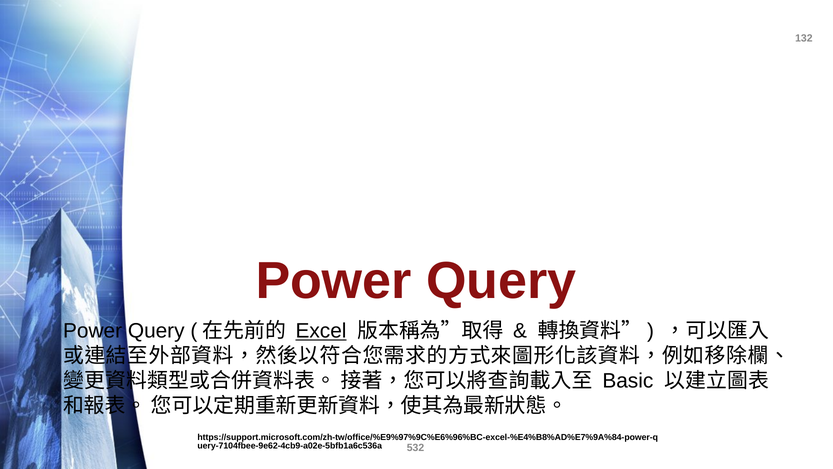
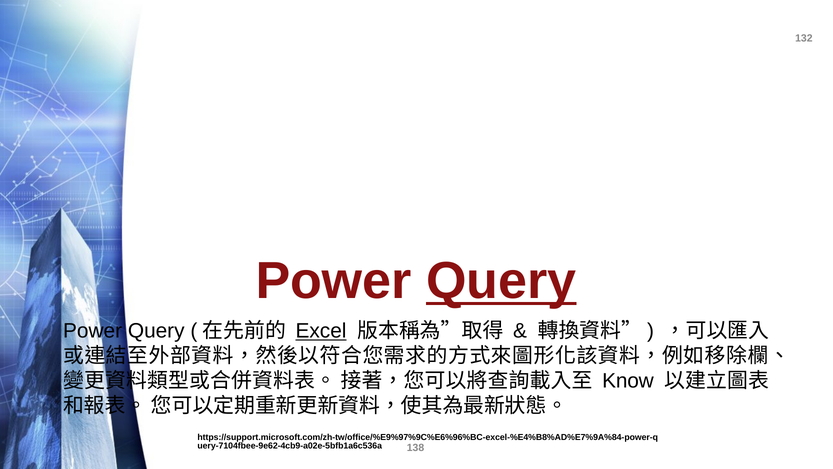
Query at (501, 281) underline: none -> present
Basic: Basic -> Know
532: 532 -> 138
